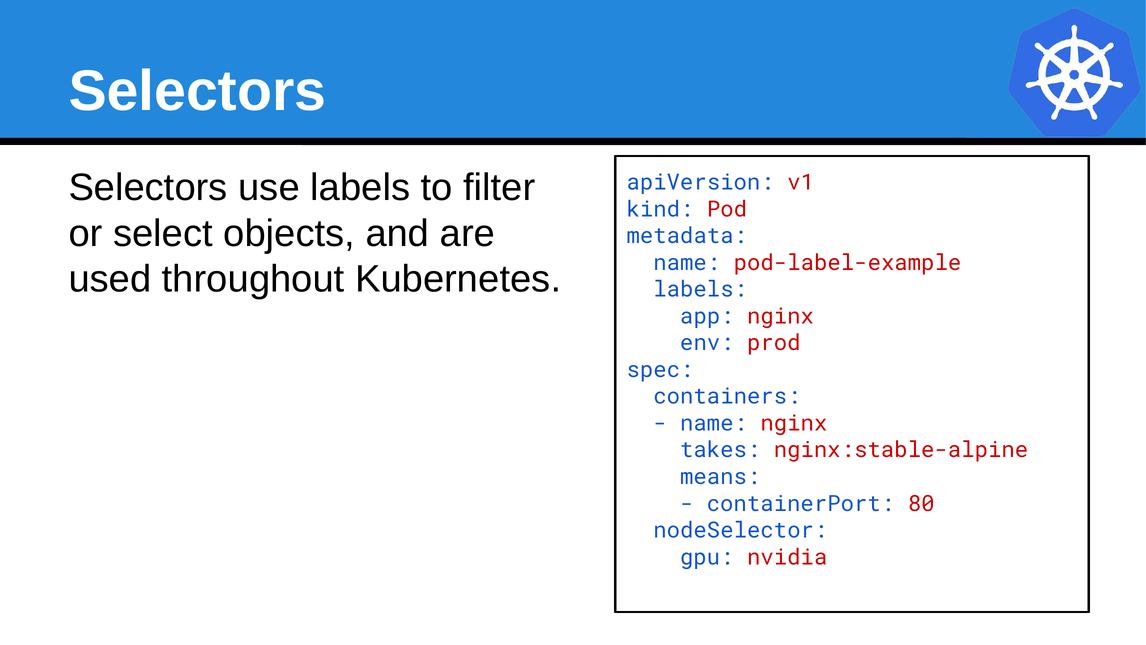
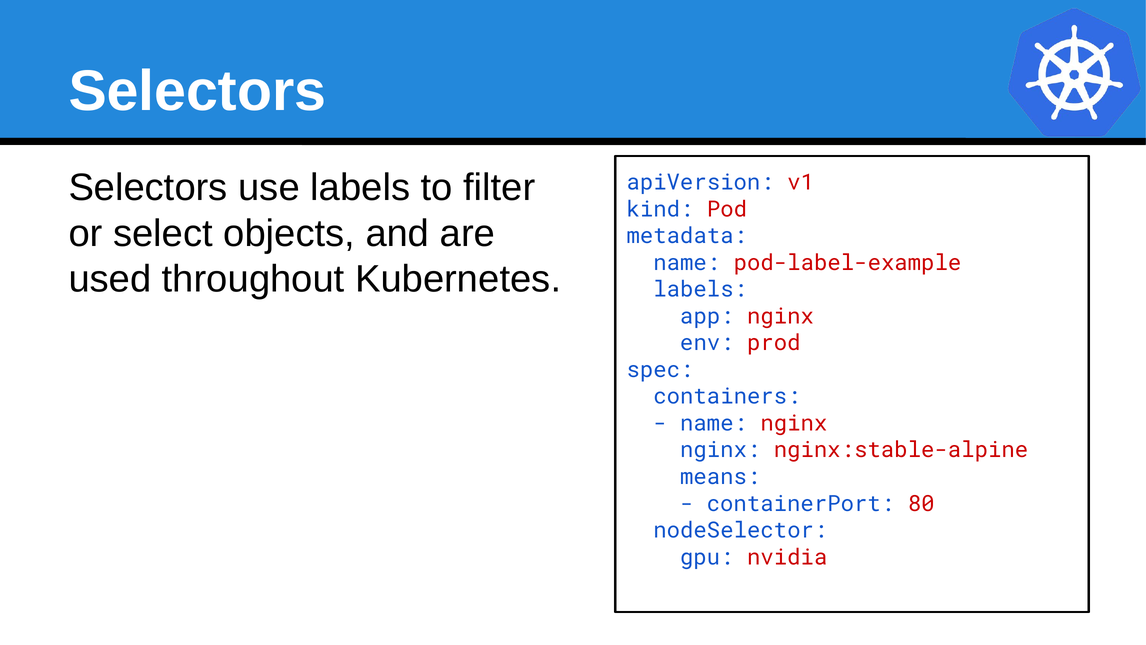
takes at (720, 450): takes -> nginx
